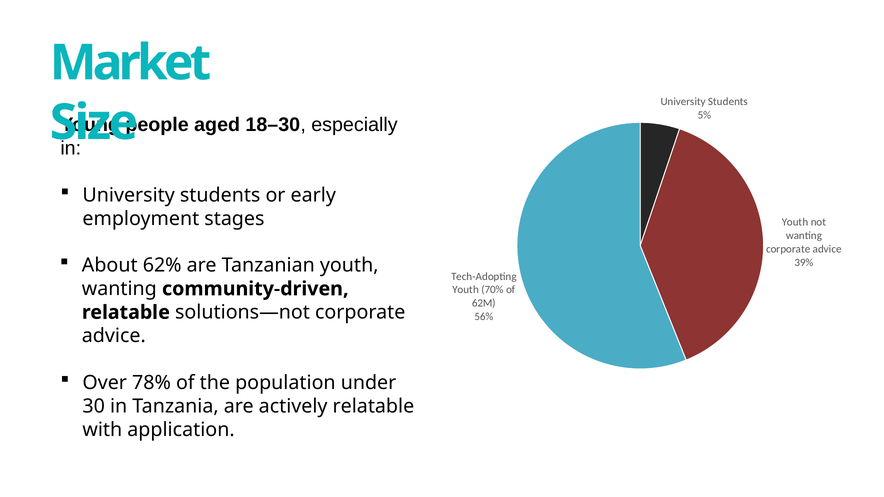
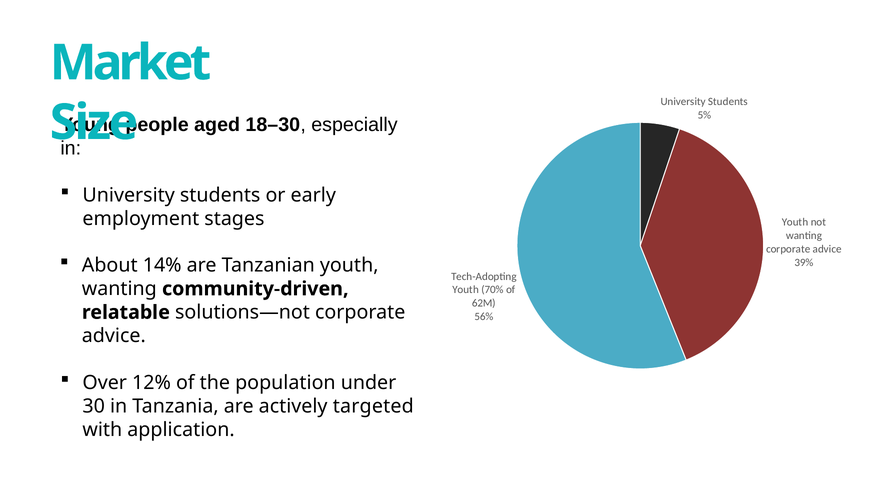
62%: 62% -> 14%
78%: 78% -> 12%
actively relatable: relatable -> targeted
